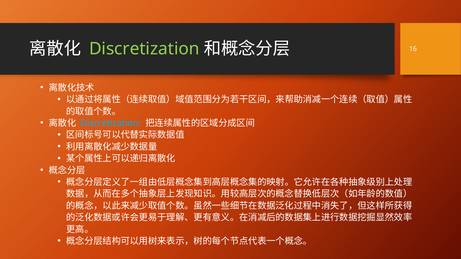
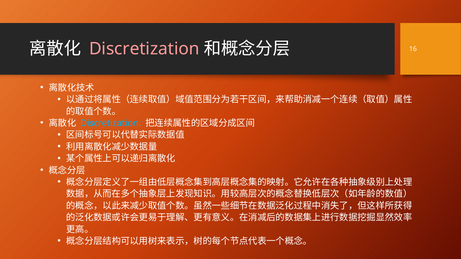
Discretization at (144, 49) colour: light green -> pink
